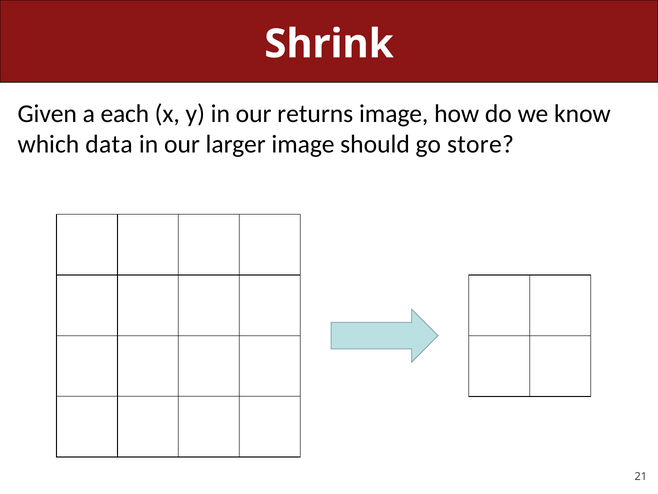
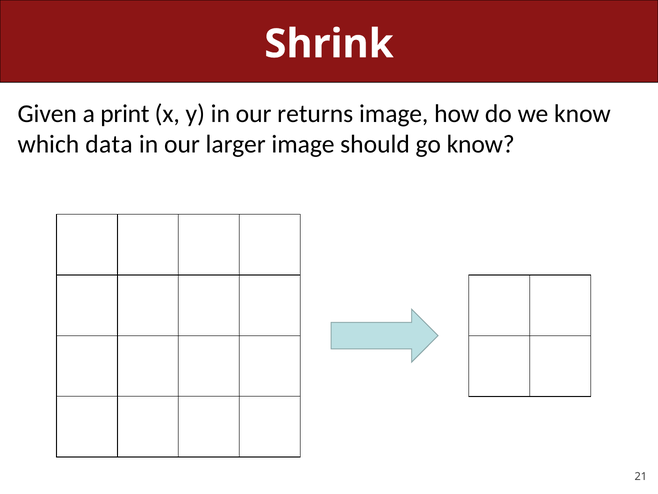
each: each -> print
go store: store -> know
